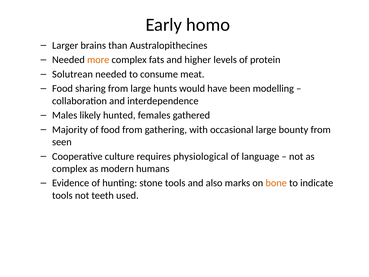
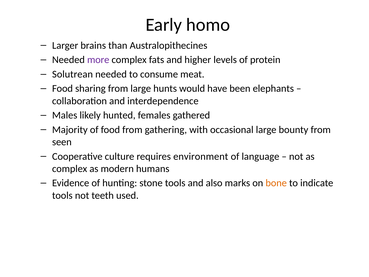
more colour: orange -> purple
modelling: modelling -> elephants
physiological: physiological -> environment
